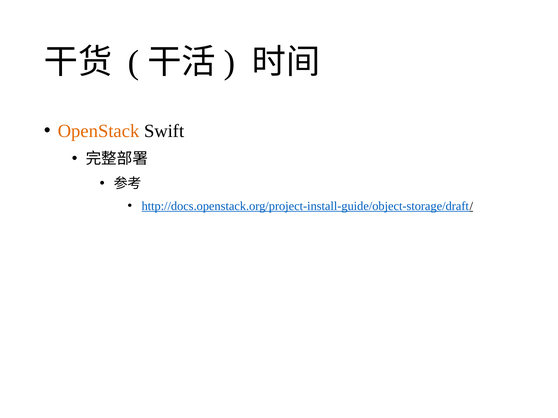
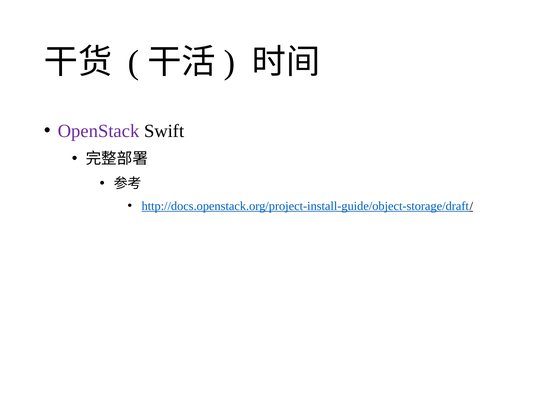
OpenStack colour: orange -> purple
